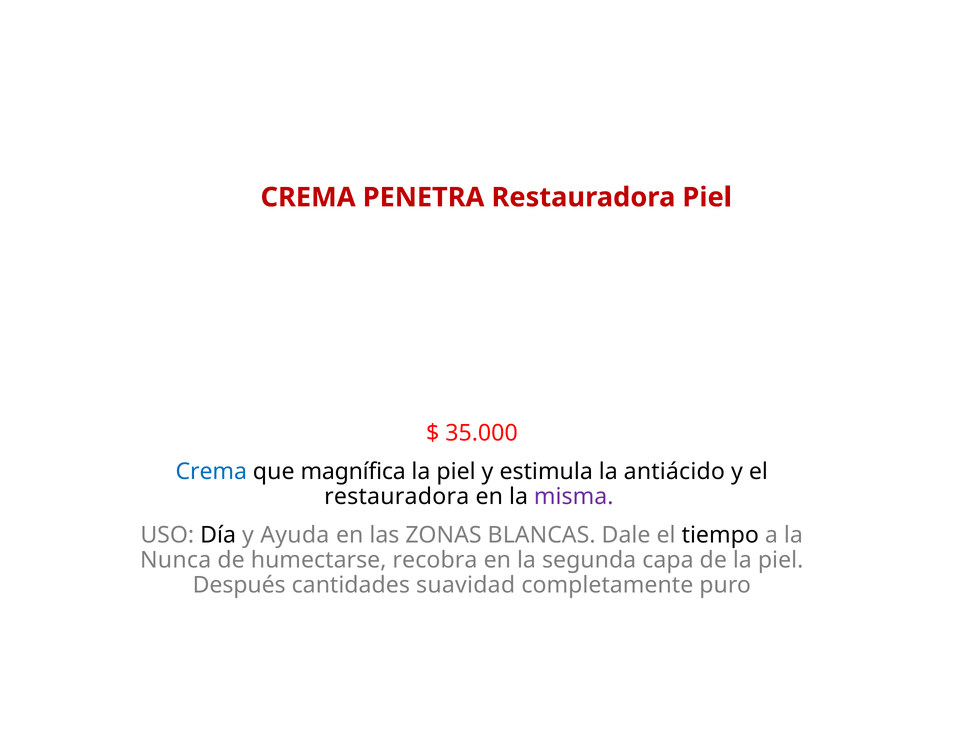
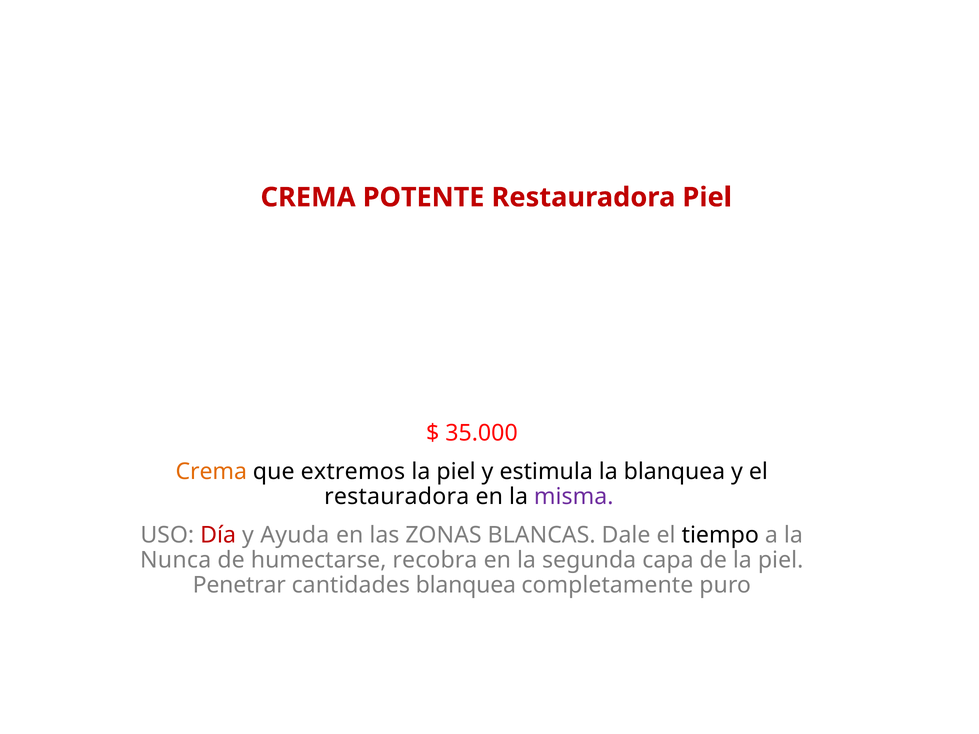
PENETRA: PENETRA -> POTENTE
Crema at (211, 472) colour: blue -> orange
magnífica: magnífica -> extremos
la antiácido: antiácido -> blanquea
Día colour: black -> red
Después: Después -> Penetrar
cantidades suavidad: suavidad -> blanquea
